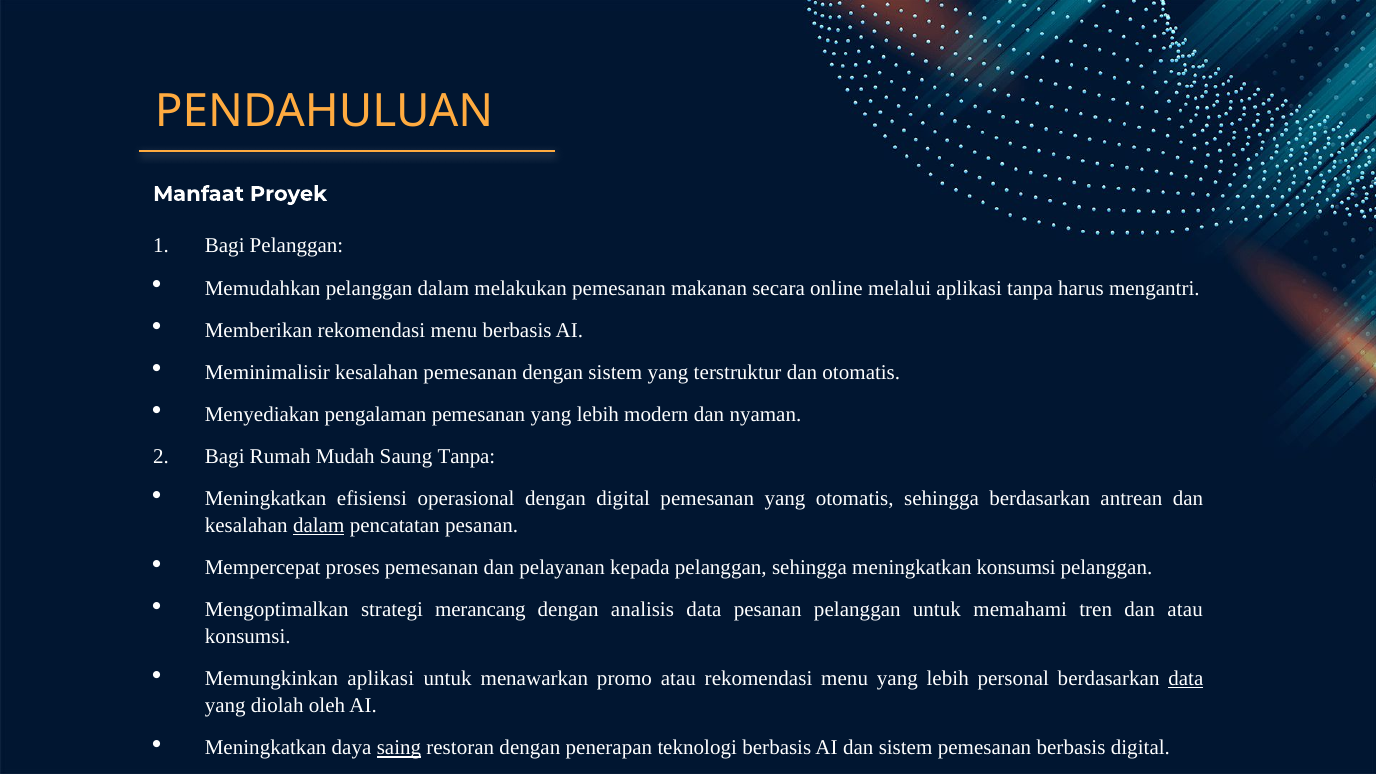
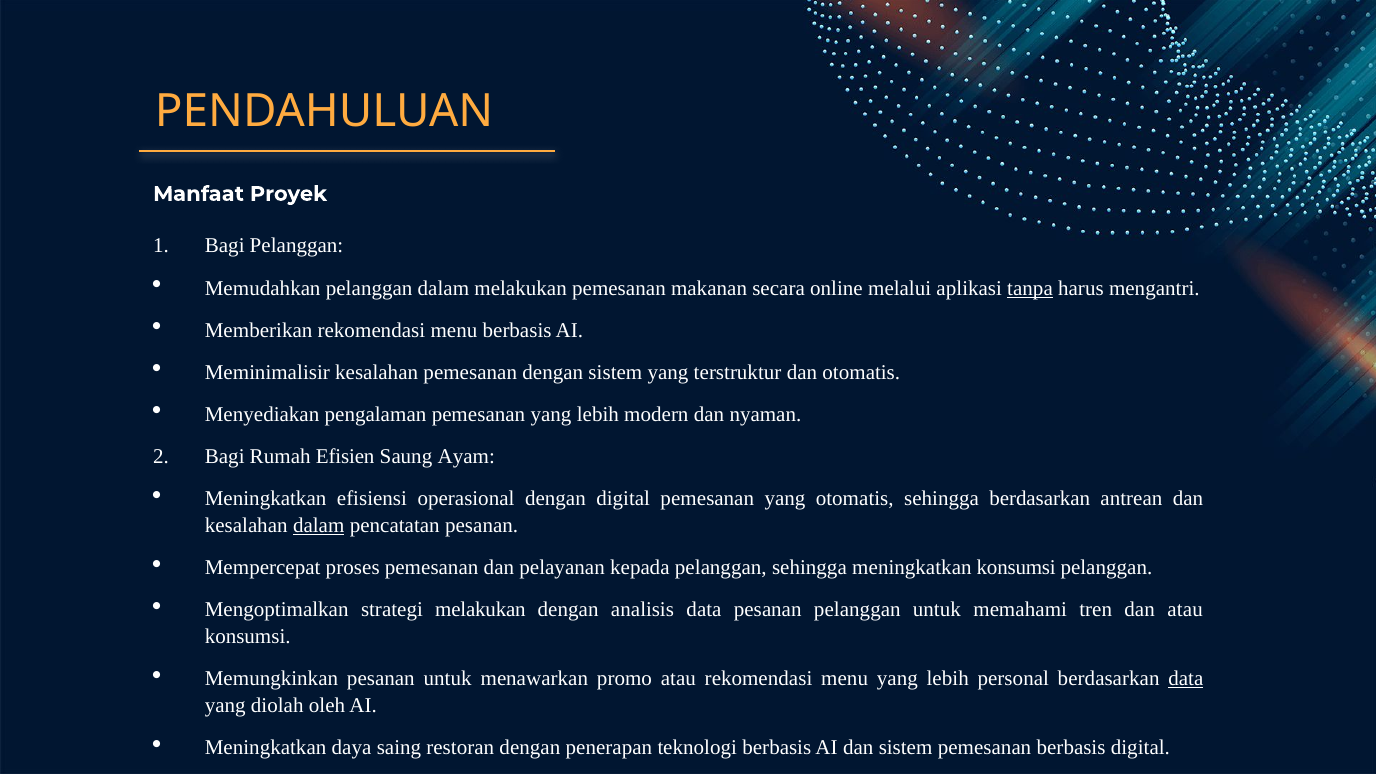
tanpa at (1030, 288) underline: none -> present
Mudah: Mudah -> Efisien
Saung Tanpa: Tanpa -> Ayam
strategi merancang: merancang -> melakukan
Memungkinkan aplikasi: aplikasi -> pesanan
saing underline: present -> none
